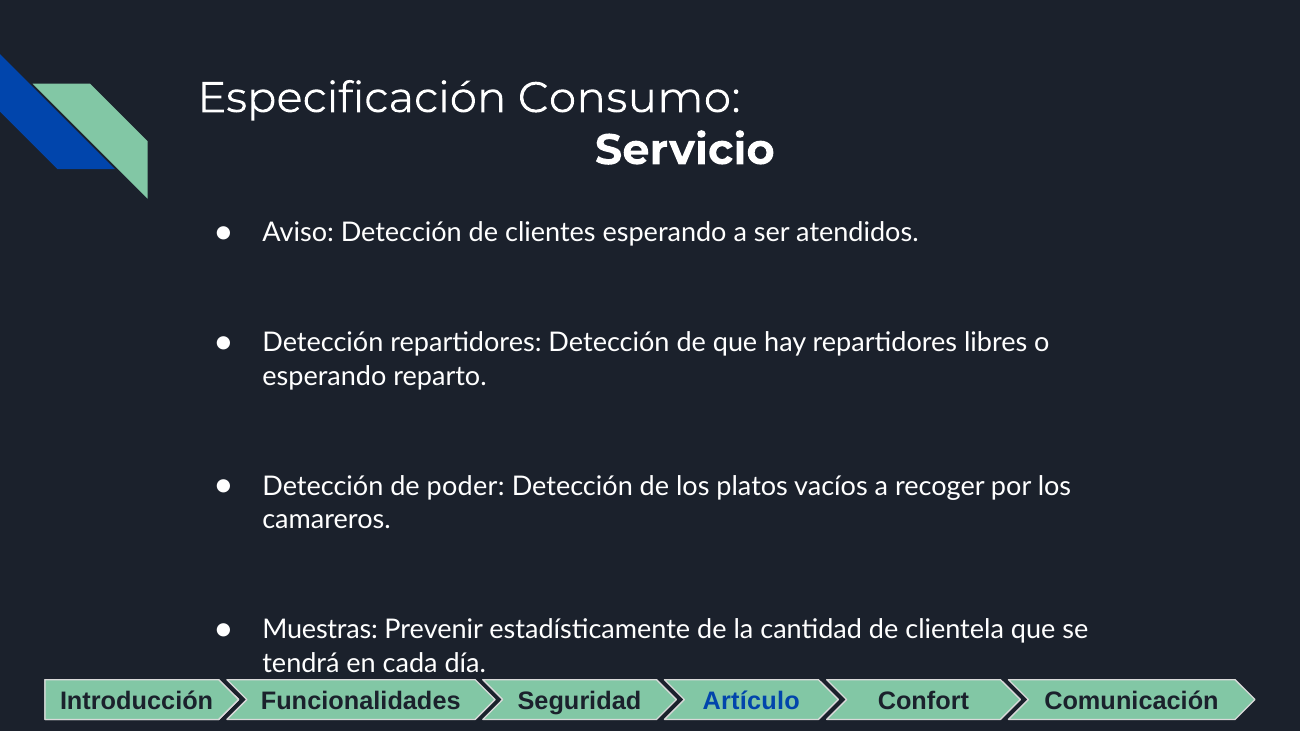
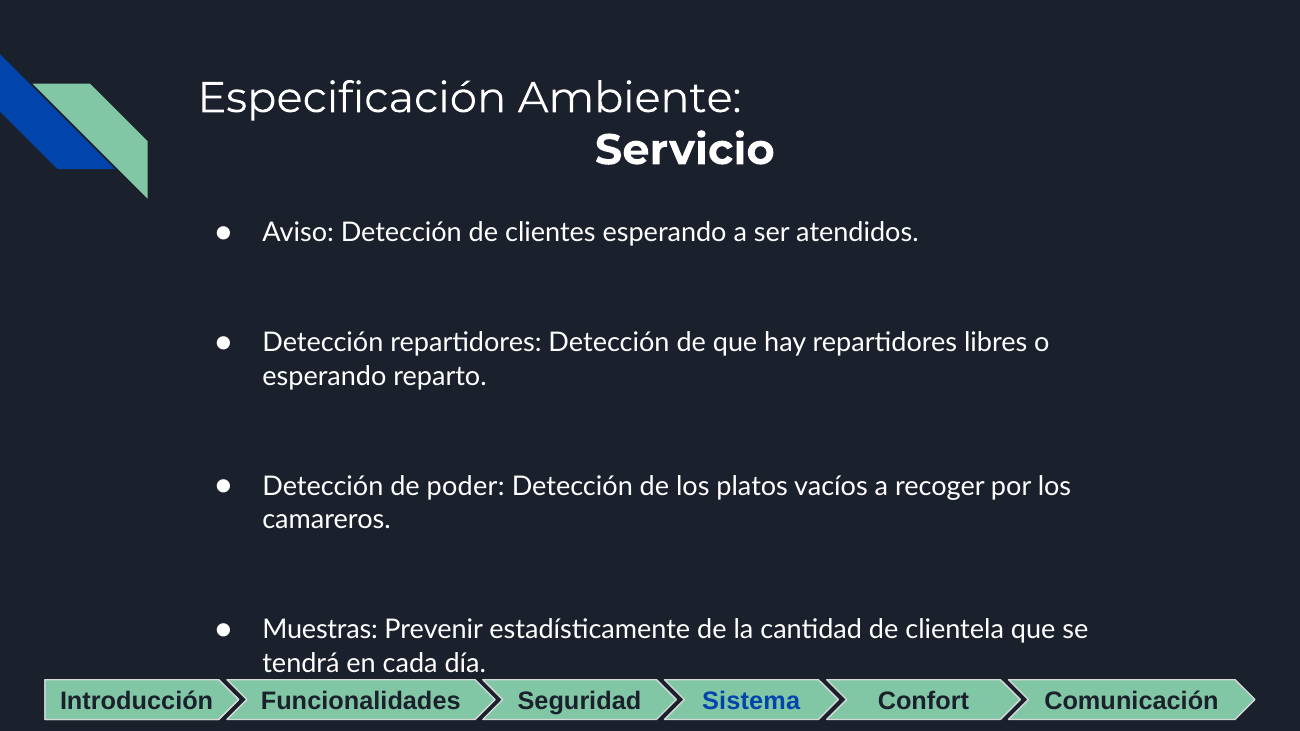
Consumo: Consumo -> Ambiente
Artículo: Artículo -> Sistema
